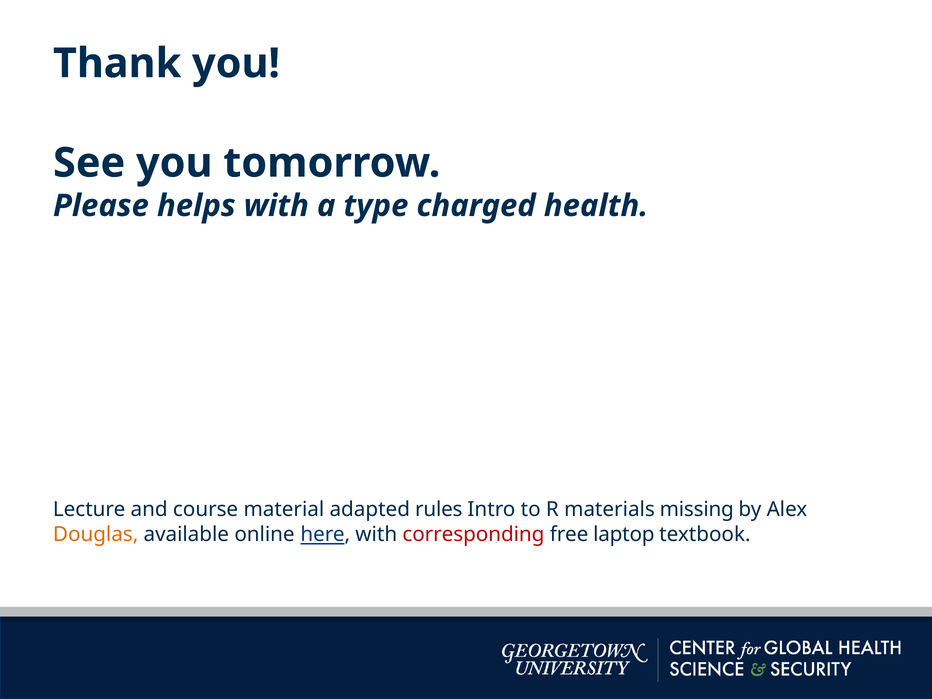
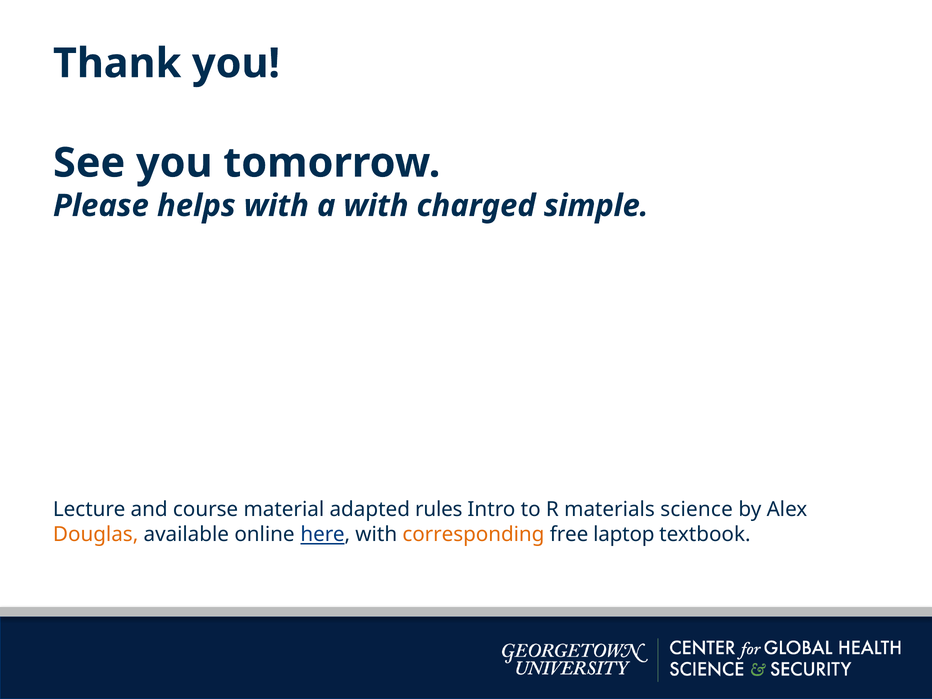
a type: type -> with
health: health -> simple
missing: missing -> science
corresponding colour: red -> orange
